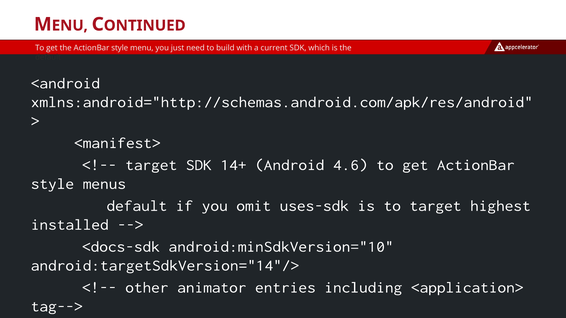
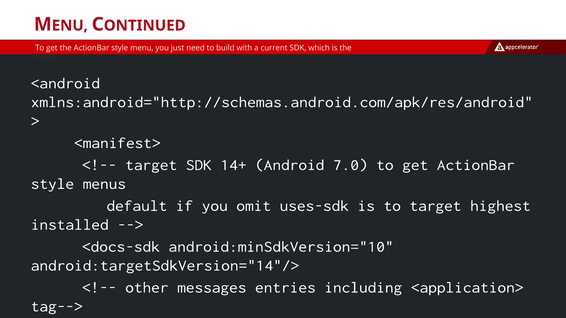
4.6: 4.6 -> 7.0
animator: animator -> messages
